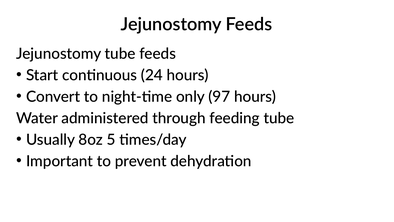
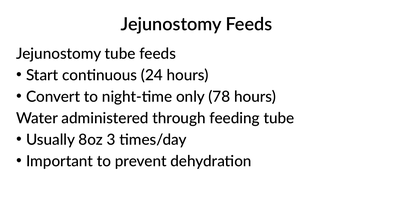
97: 97 -> 78
5: 5 -> 3
